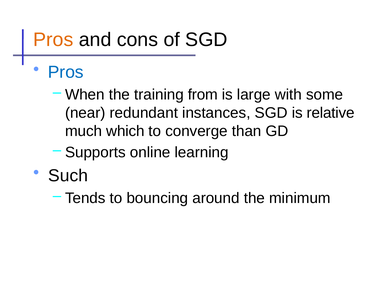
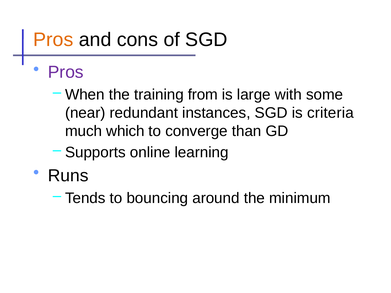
Pros at (66, 72) colour: blue -> purple
relative: relative -> criteria
Such: Such -> Runs
